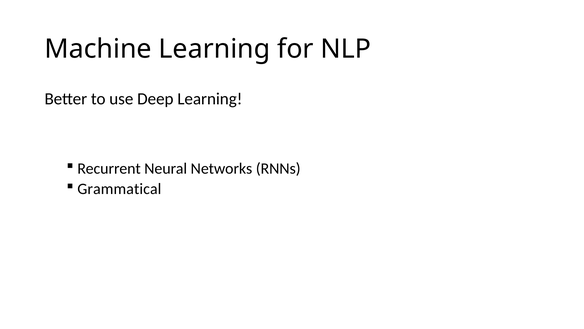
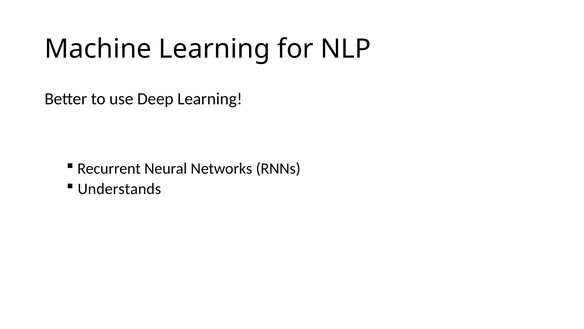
Grammatical: Grammatical -> Understands
